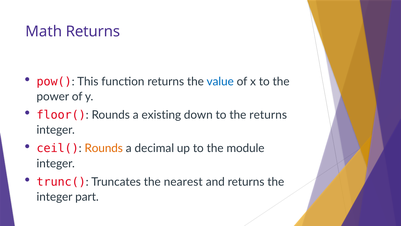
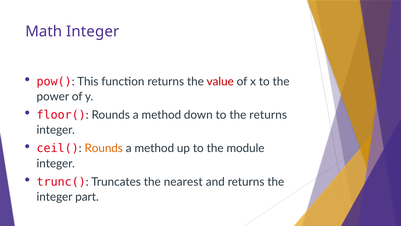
Math Returns: Returns -> Integer
value colour: blue -> red
floor( Rounds a existing: existing -> method
decimal at (154, 148): decimal -> method
